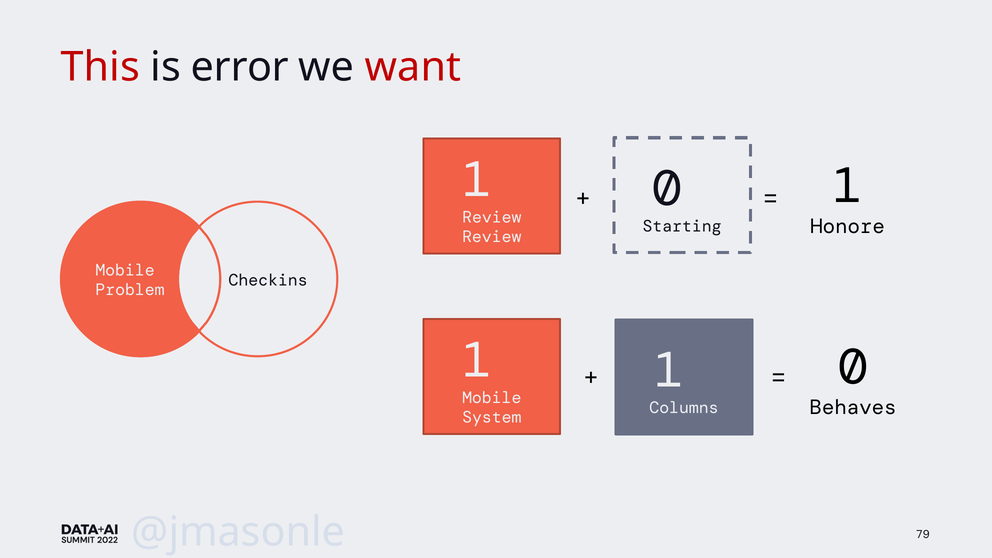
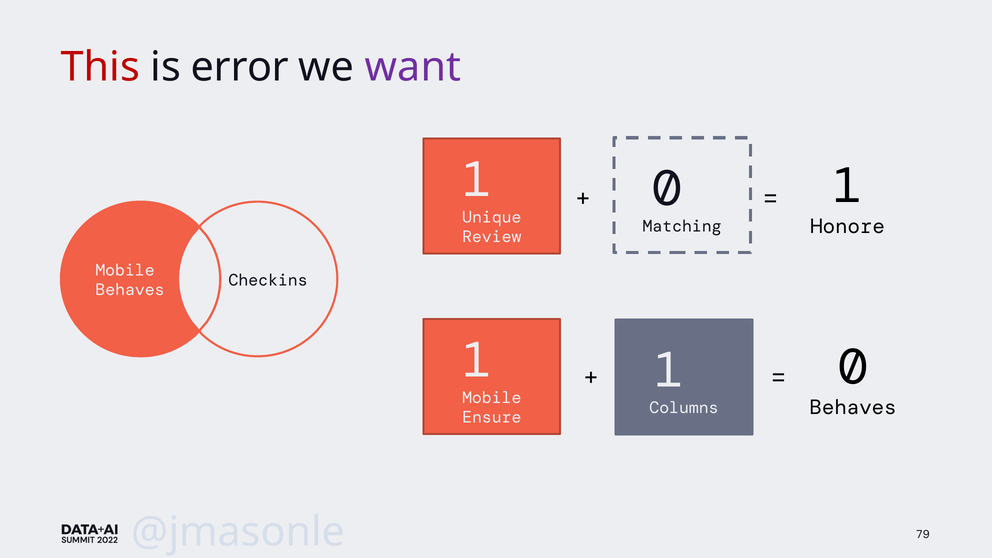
want colour: red -> purple
Review at (492, 217): Review -> Unique
Starting: Starting -> Matching
Problem at (130, 290): Problem -> Behaves
System: System -> Ensure
